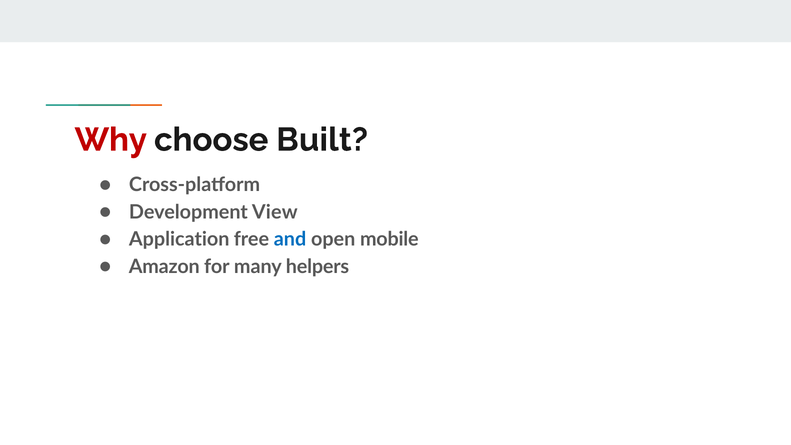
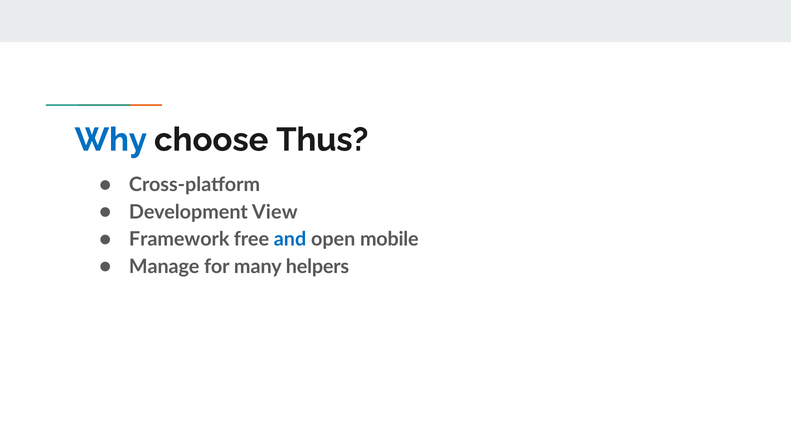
Why colour: red -> blue
Built: Built -> Thus
Application: Application -> Framework
Amazon: Amazon -> Manage
